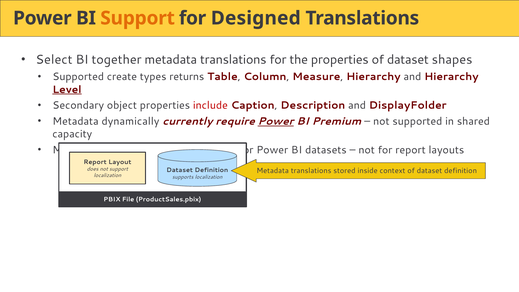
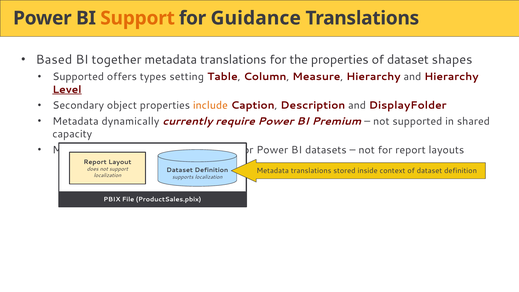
Designed: Designed -> Guidance
Select: Select -> Based
create: create -> offers
returns: returns -> setting
include colour: red -> orange
Power at (276, 121) underline: present -> none
